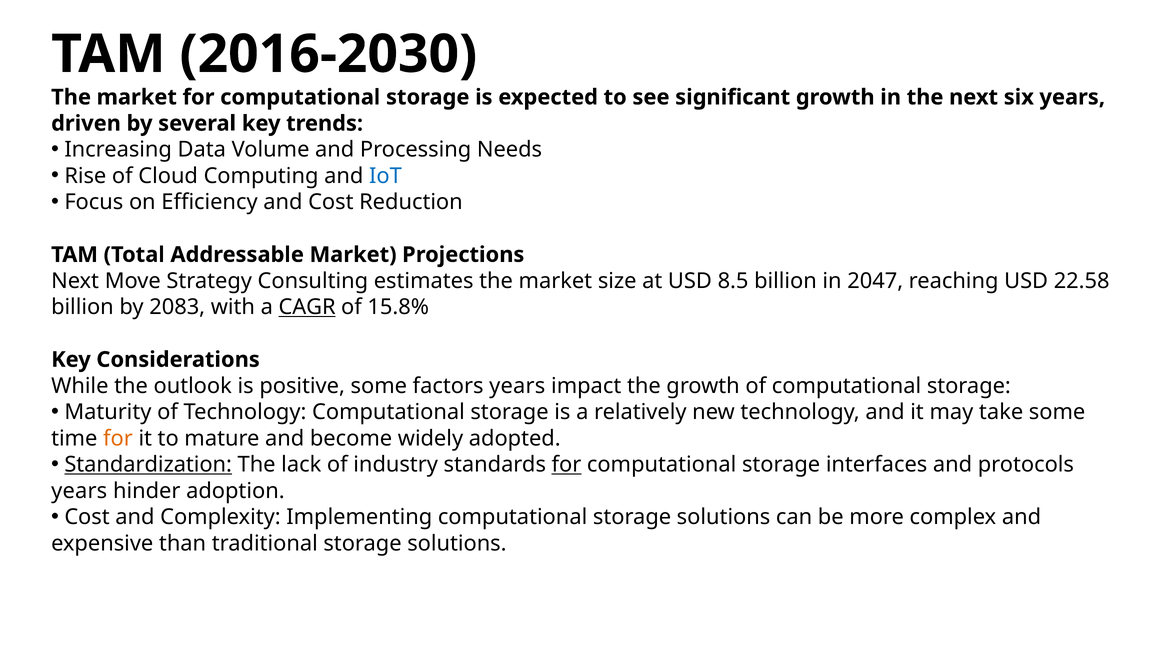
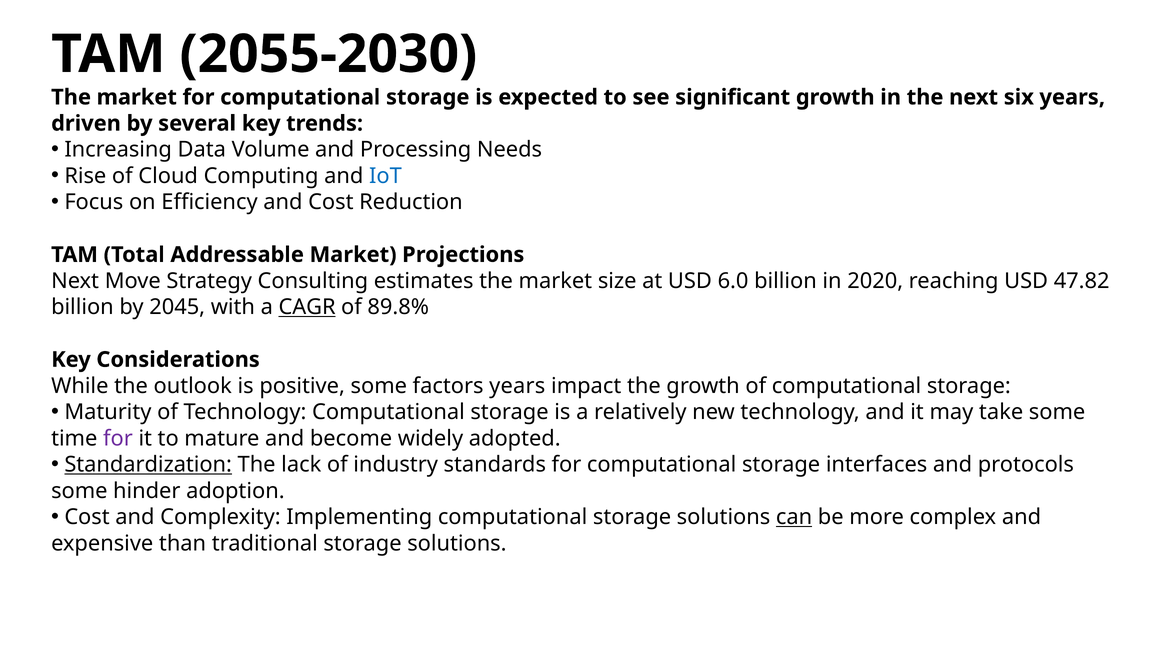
2016-2030: 2016-2030 -> 2055-2030
8.5: 8.5 -> 6.0
2047: 2047 -> 2020
22.58: 22.58 -> 47.82
2083: 2083 -> 2045
15.8%: 15.8% -> 89.8%
for at (118, 438) colour: orange -> purple
for at (566, 464) underline: present -> none
years at (79, 491): years -> some
can underline: none -> present
